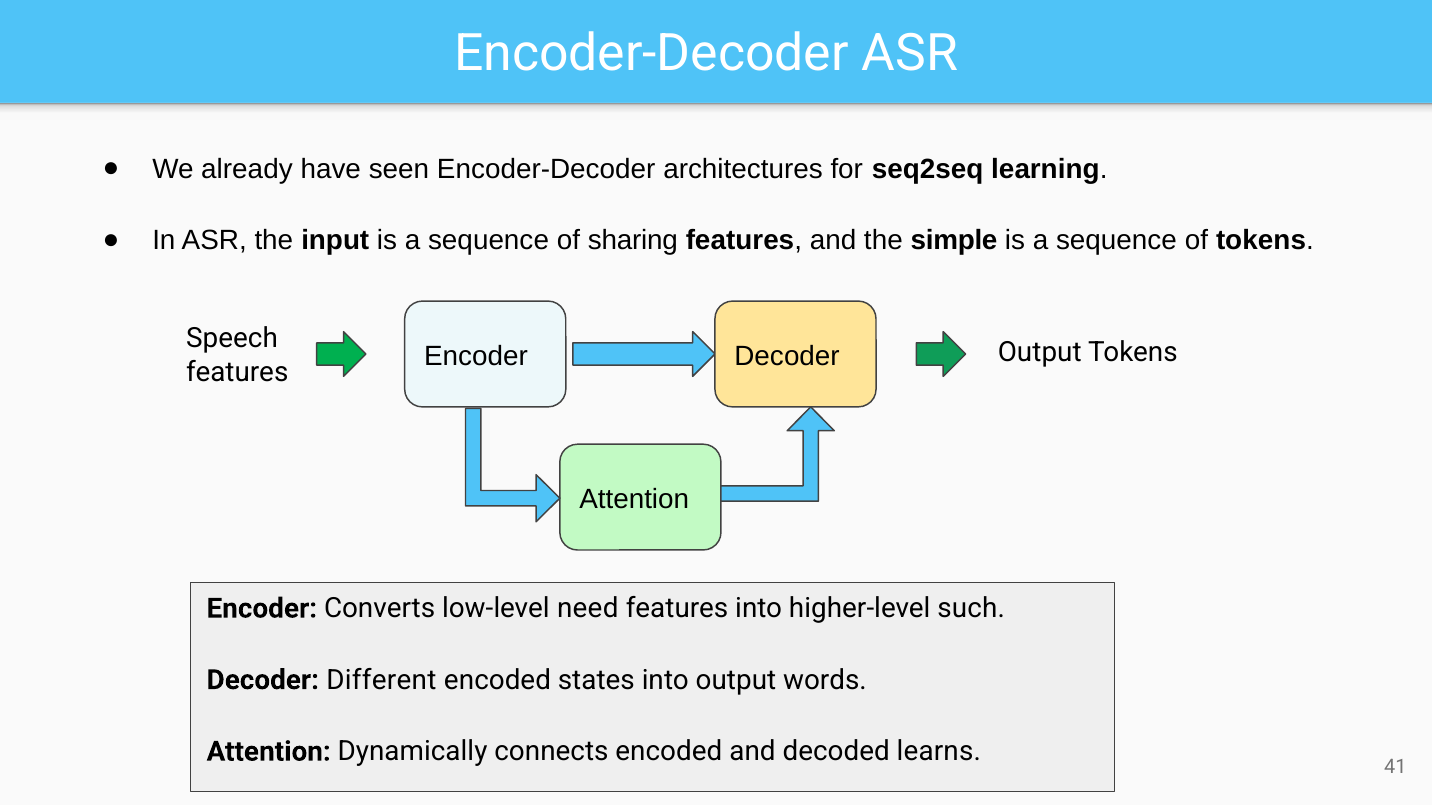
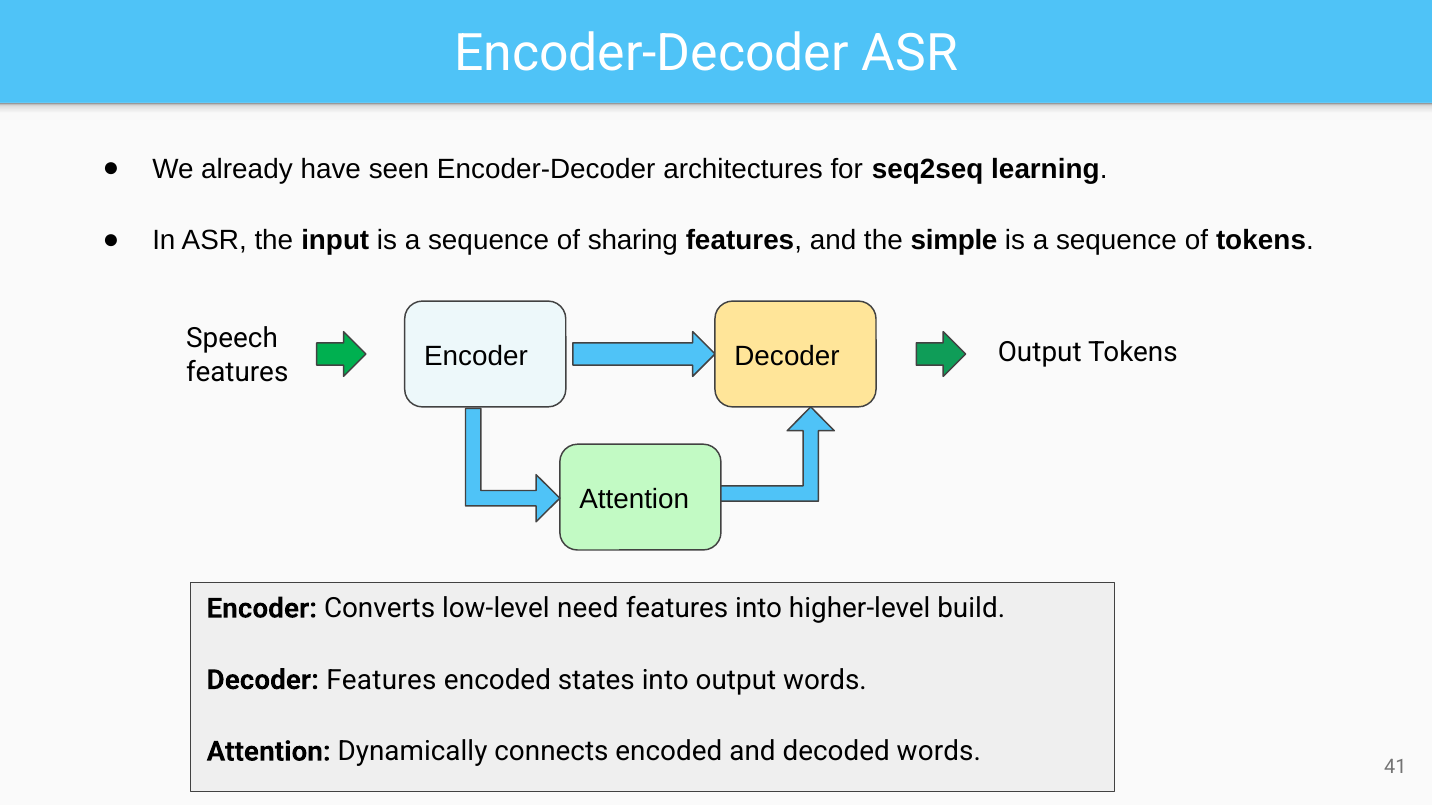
such: such -> build
Decoder Different: Different -> Features
decoded learns: learns -> words
